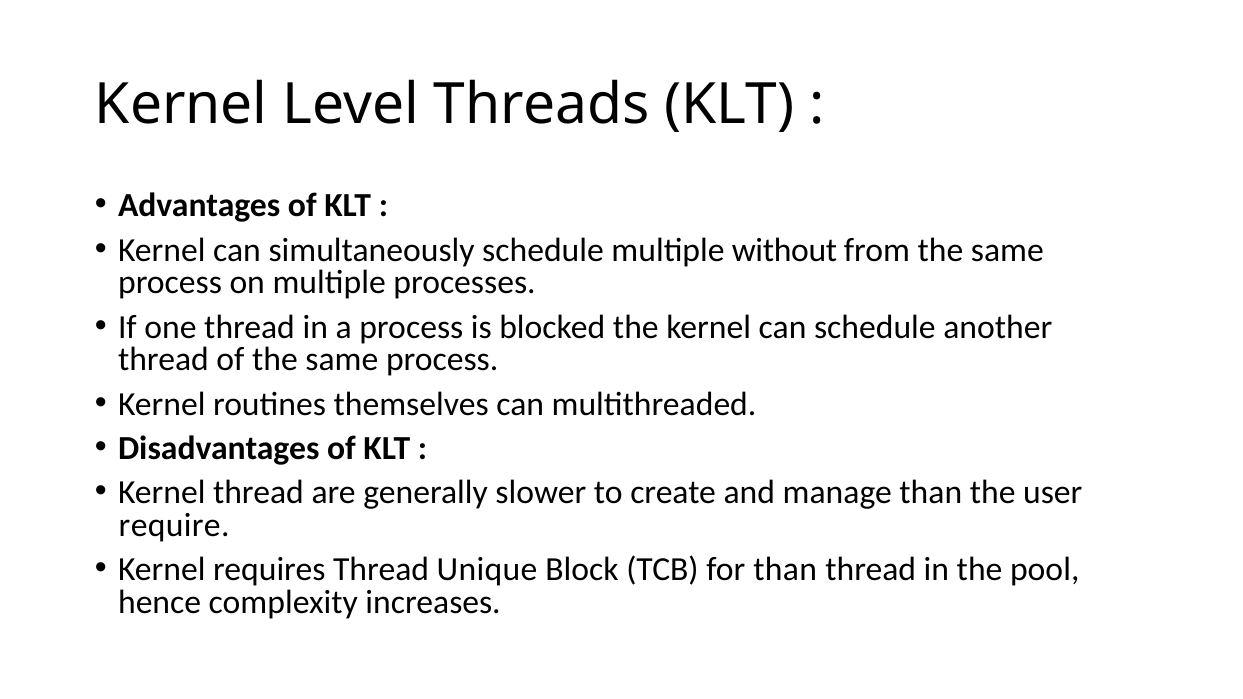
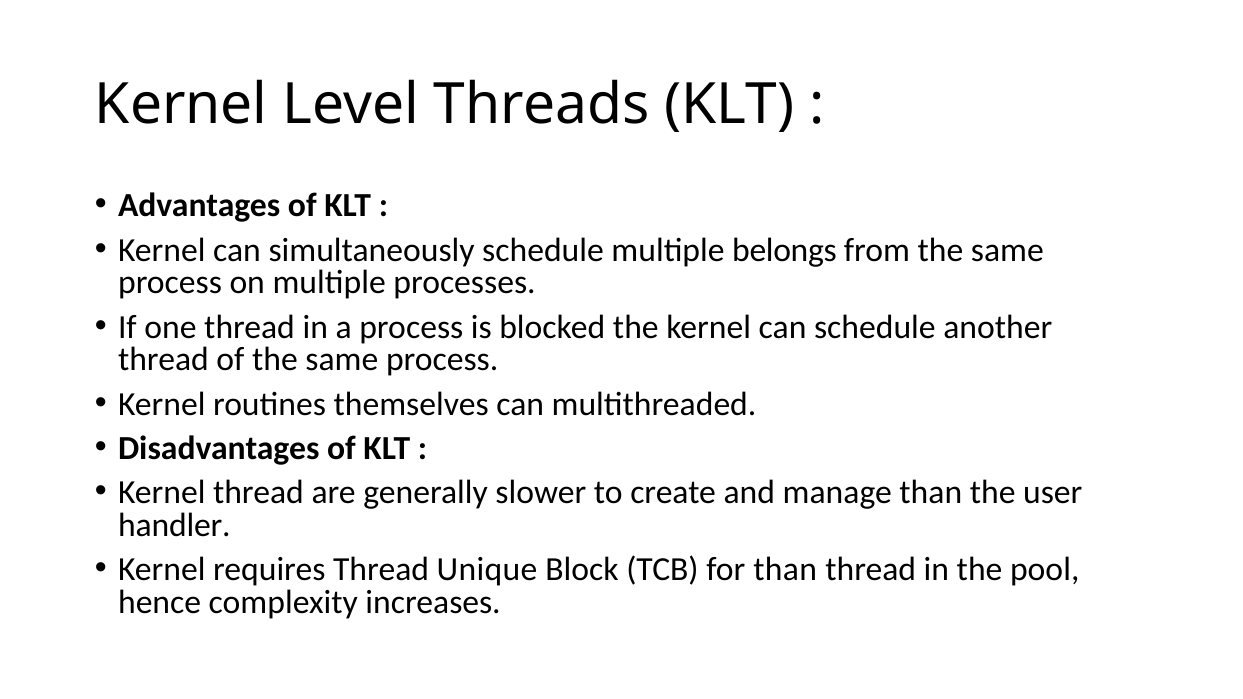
without: without -> belongs
require: require -> handler
